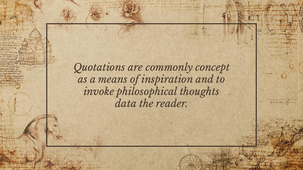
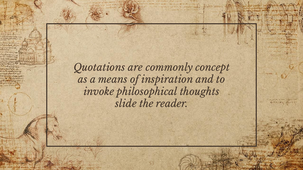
data: data -> slide
